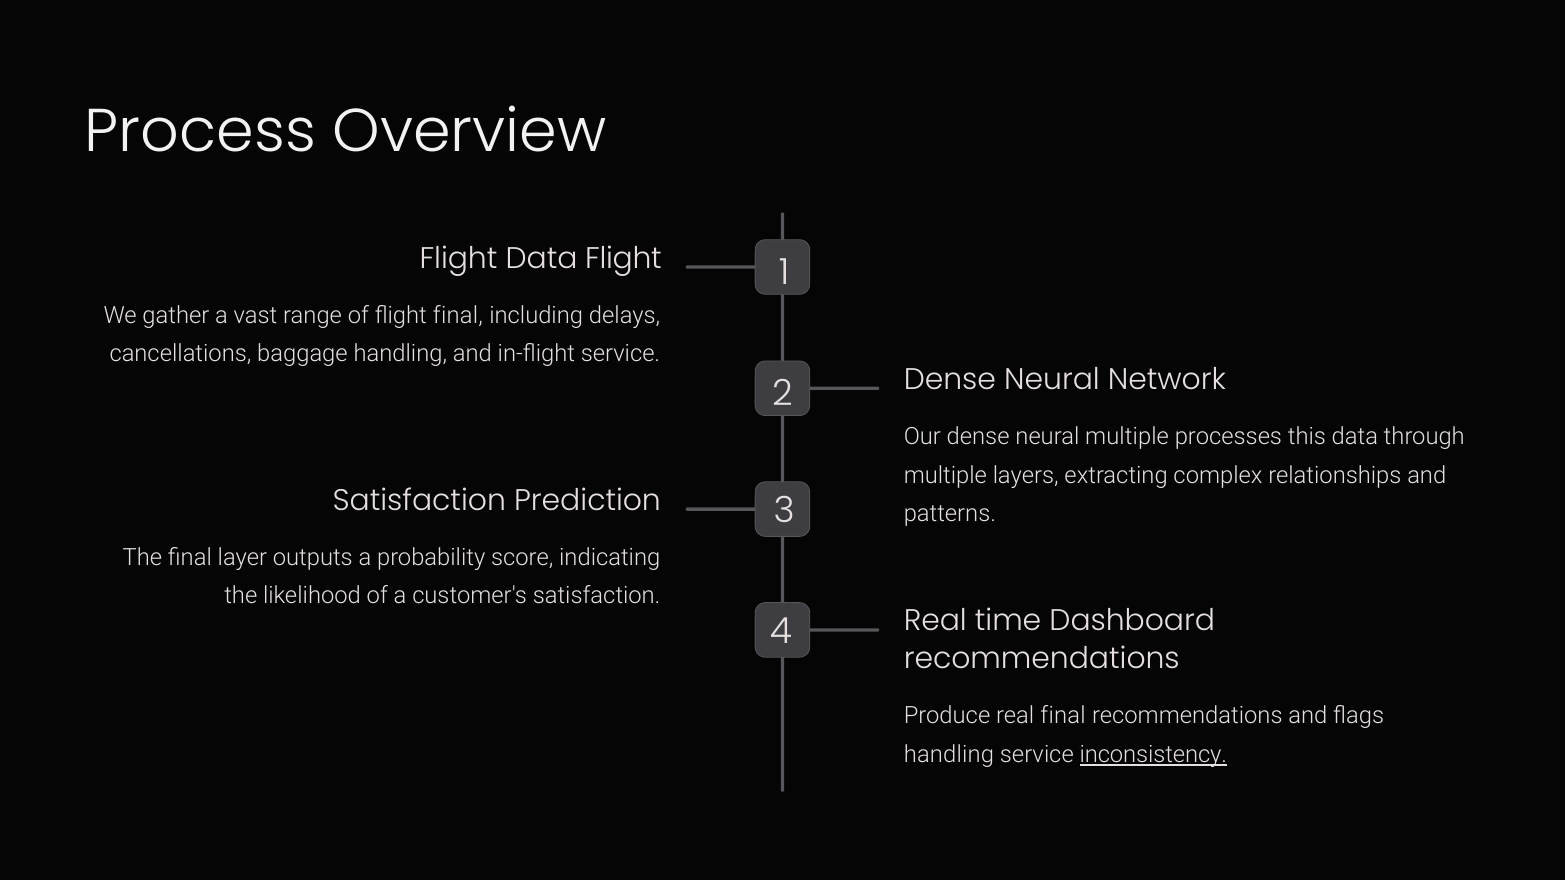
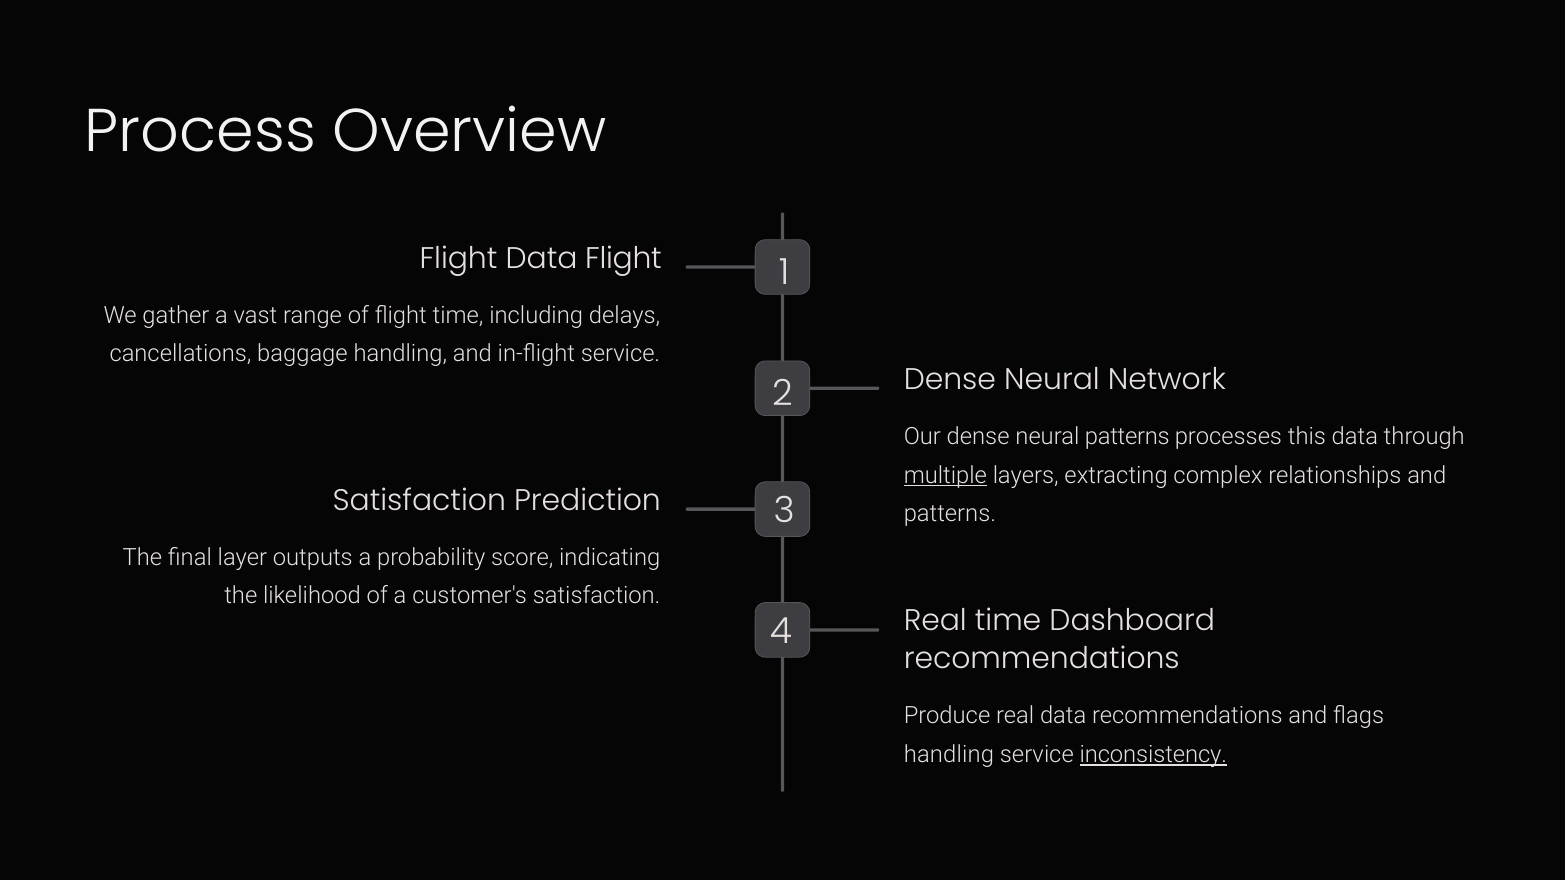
flight final: final -> time
neural multiple: multiple -> patterns
multiple at (945, 475) underline: none -> present
real final: final -> data
